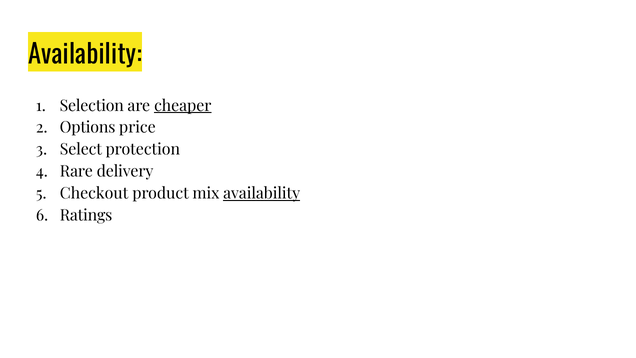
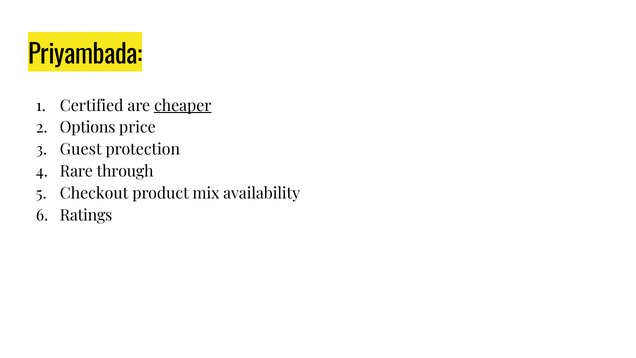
Availability at (85, 55): Availability -> Priyambada
Selection: Selection -> Certified
Select: Select -> Guest
delivery: delivery -> through
availability at (262, 193) underline: present -> none
